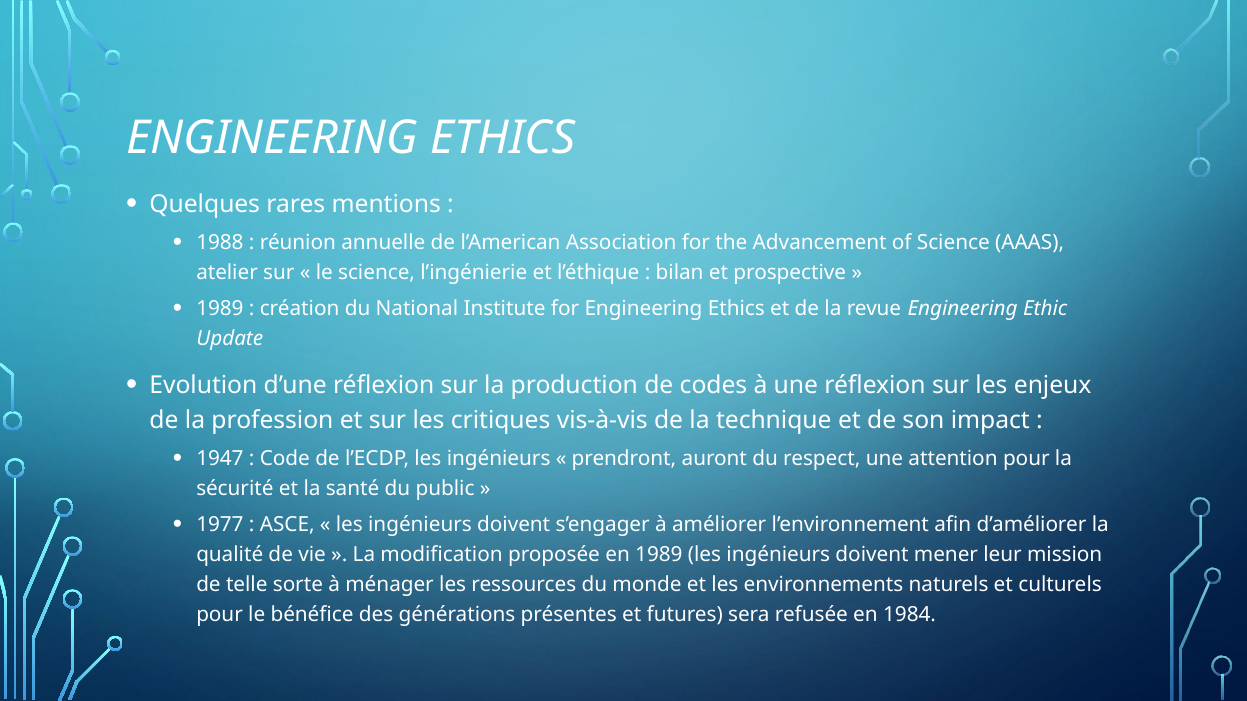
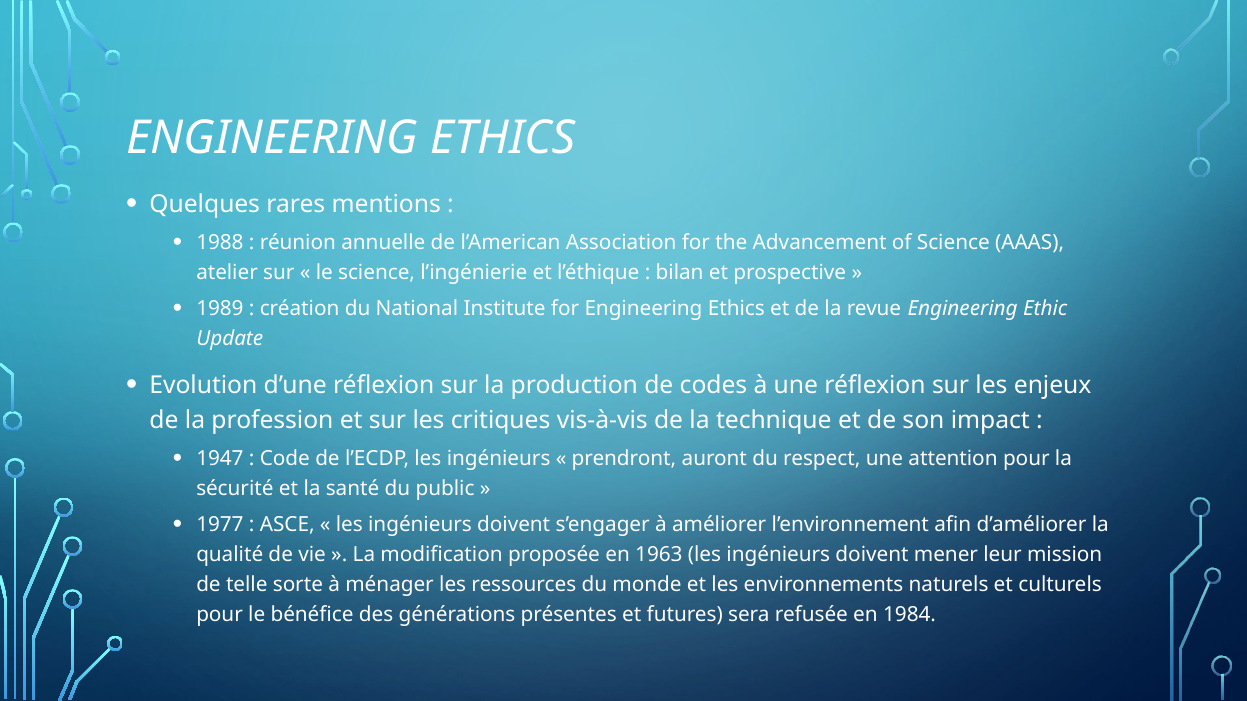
en 1989: 1989 -> 1963
